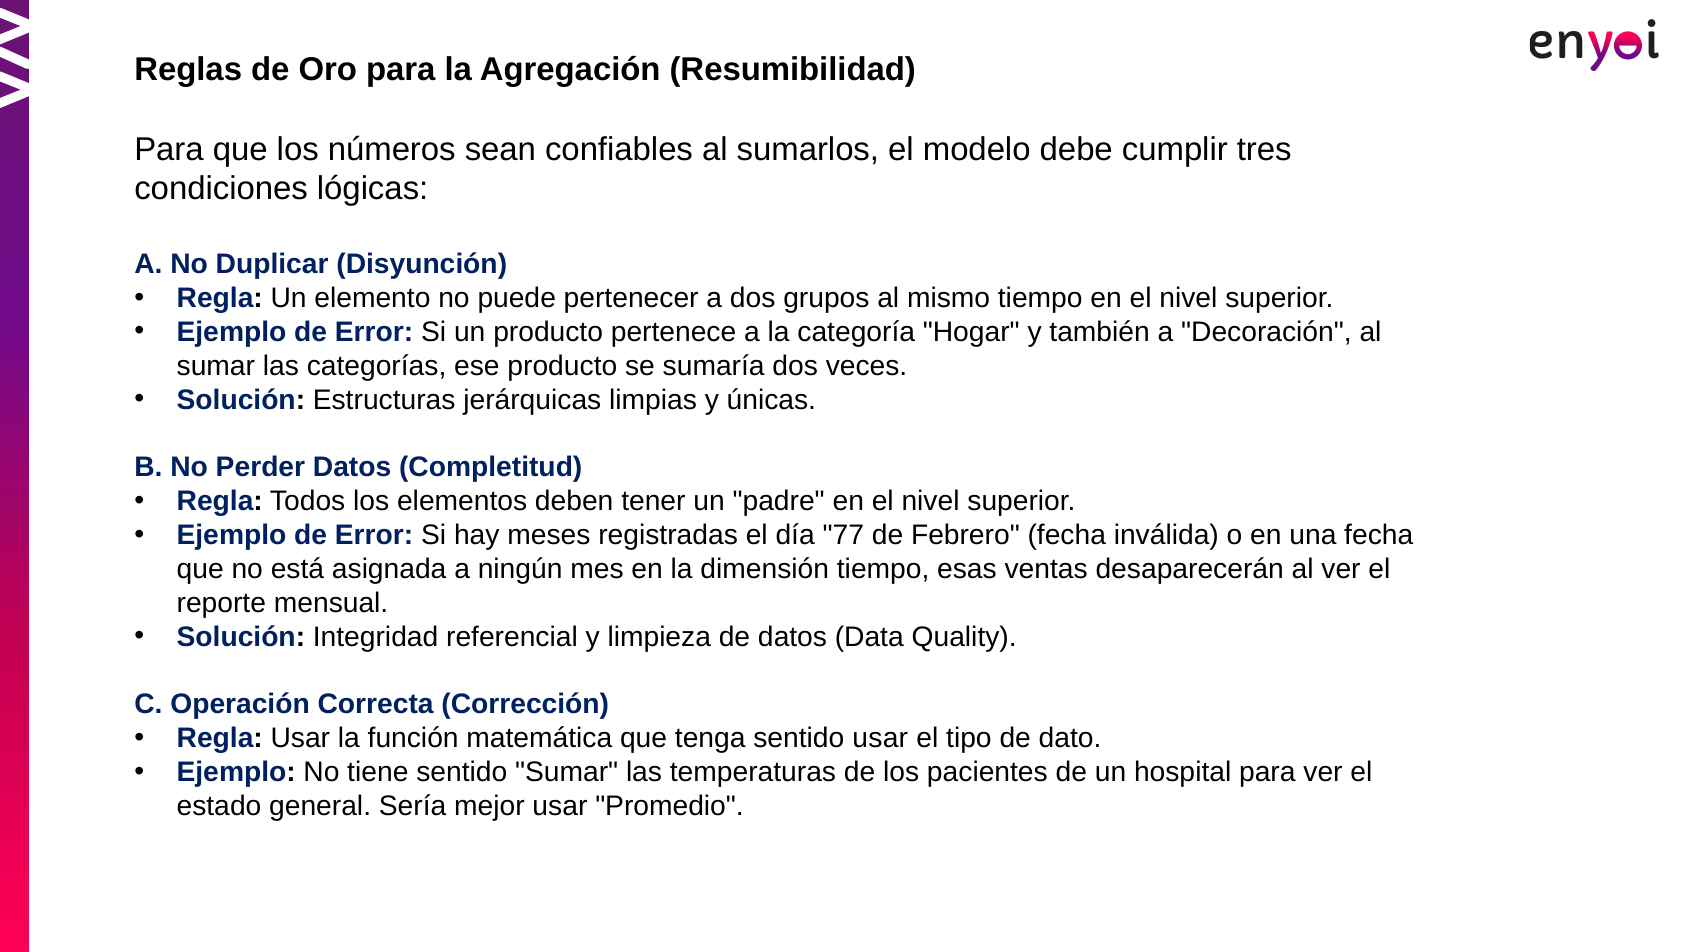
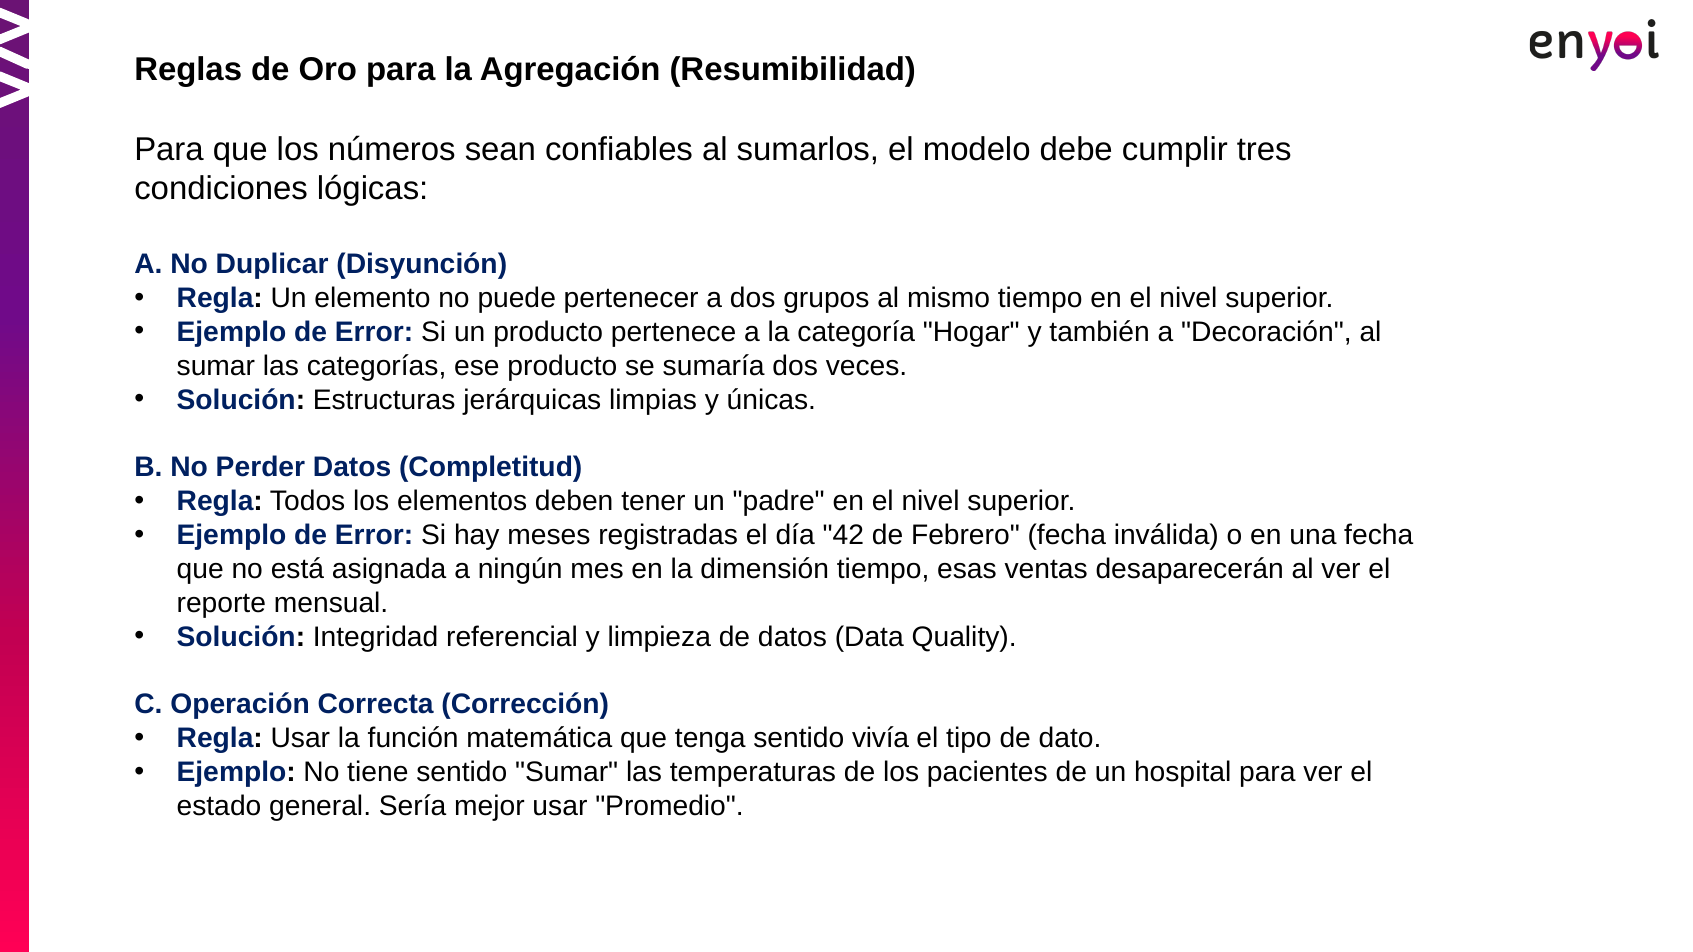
77: 77 -> 42
sentido usar: usar -> vivía
